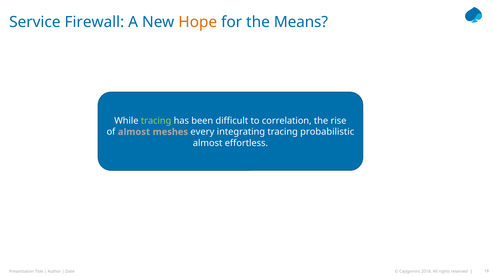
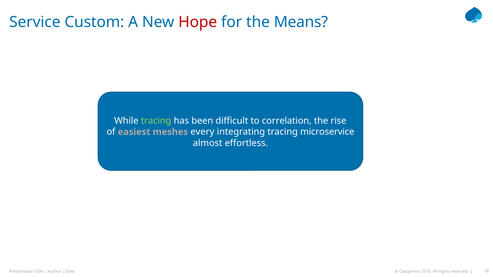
Firewall: Firewall -> Custom
Hope colour: orange -> red
of almost: almost -> easiest
probabilistic: probabilistic -> microservice
